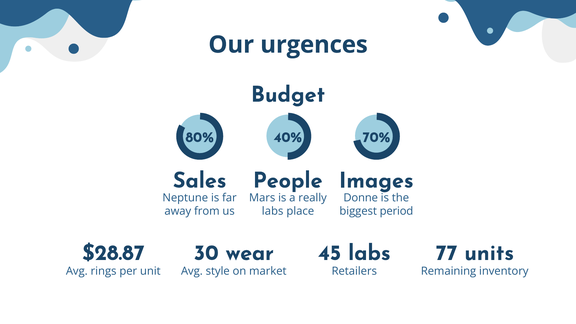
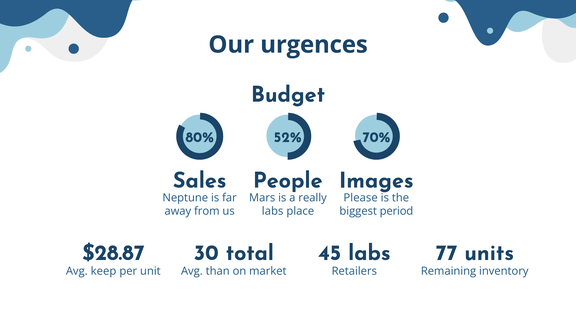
40%: 40% -> 52%
Donne: Donne -> Please
wear: wear -> total
rings: rings -> keep
style: style -> than
